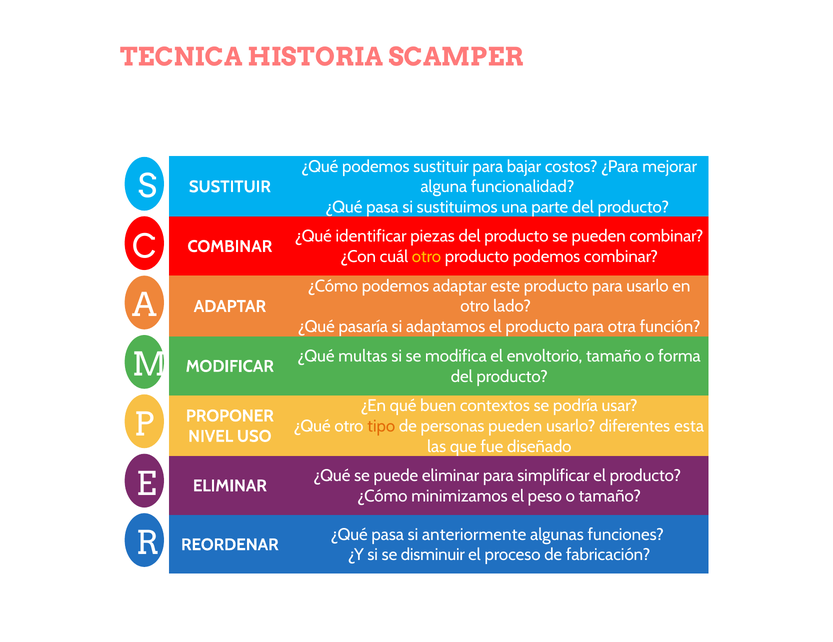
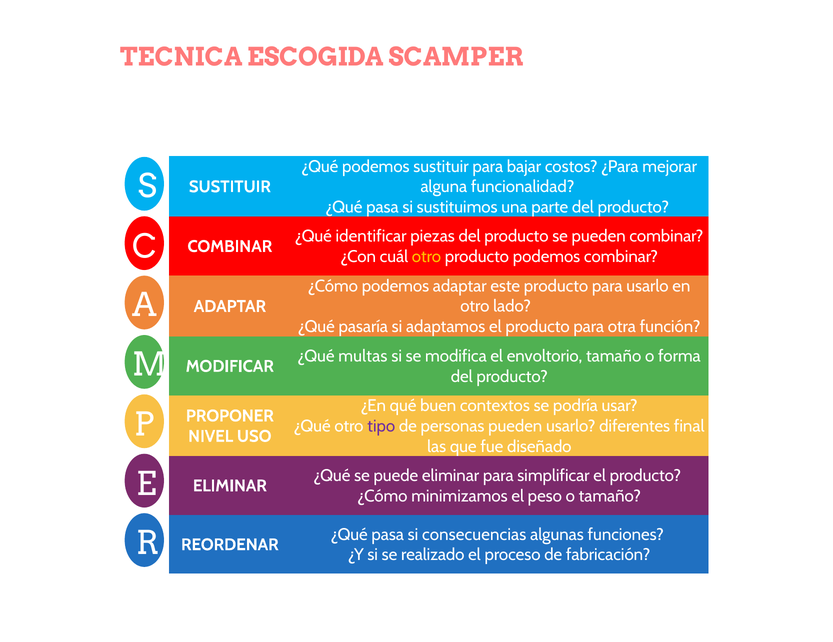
HISTORIA: HISTORIA -> ESCOGIDA
tipo colour: orange -> purple
esta: esta -> final
anteriormente: anteriormente -> consecuencias
disminuir: disminuir -> realizado
